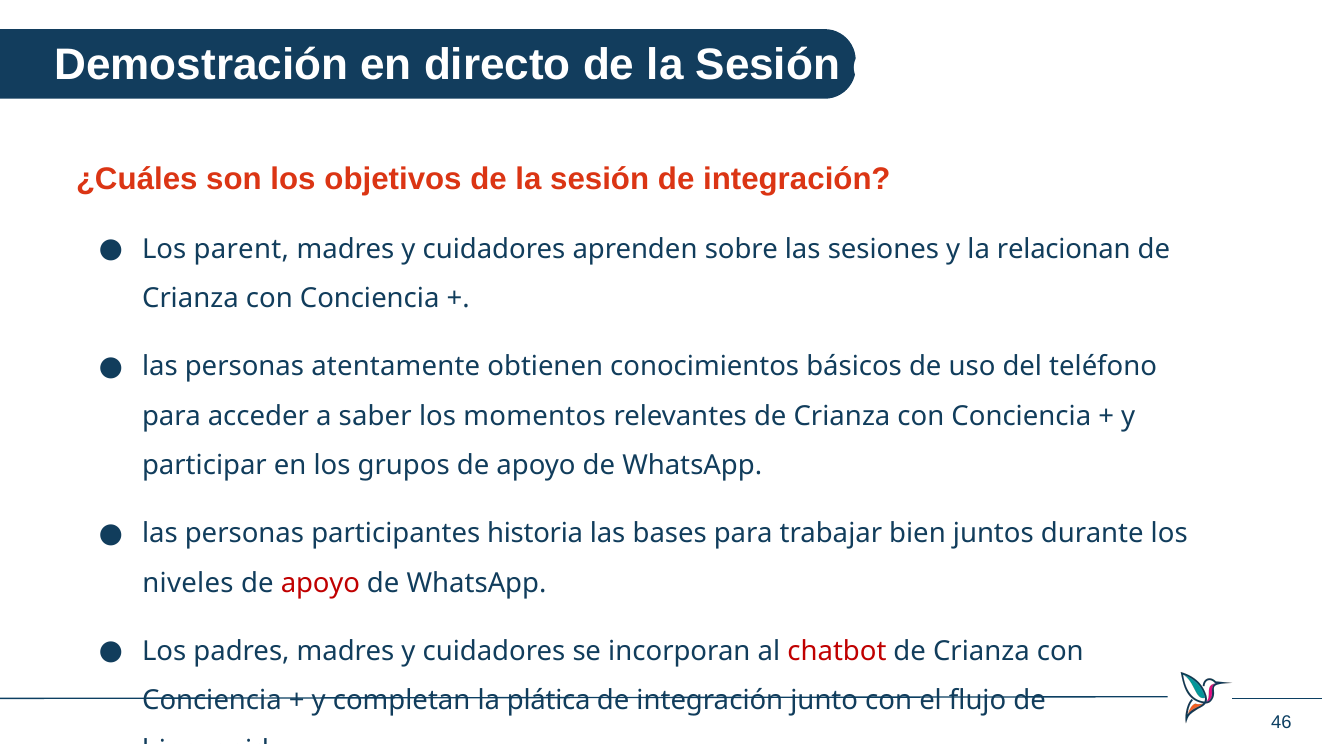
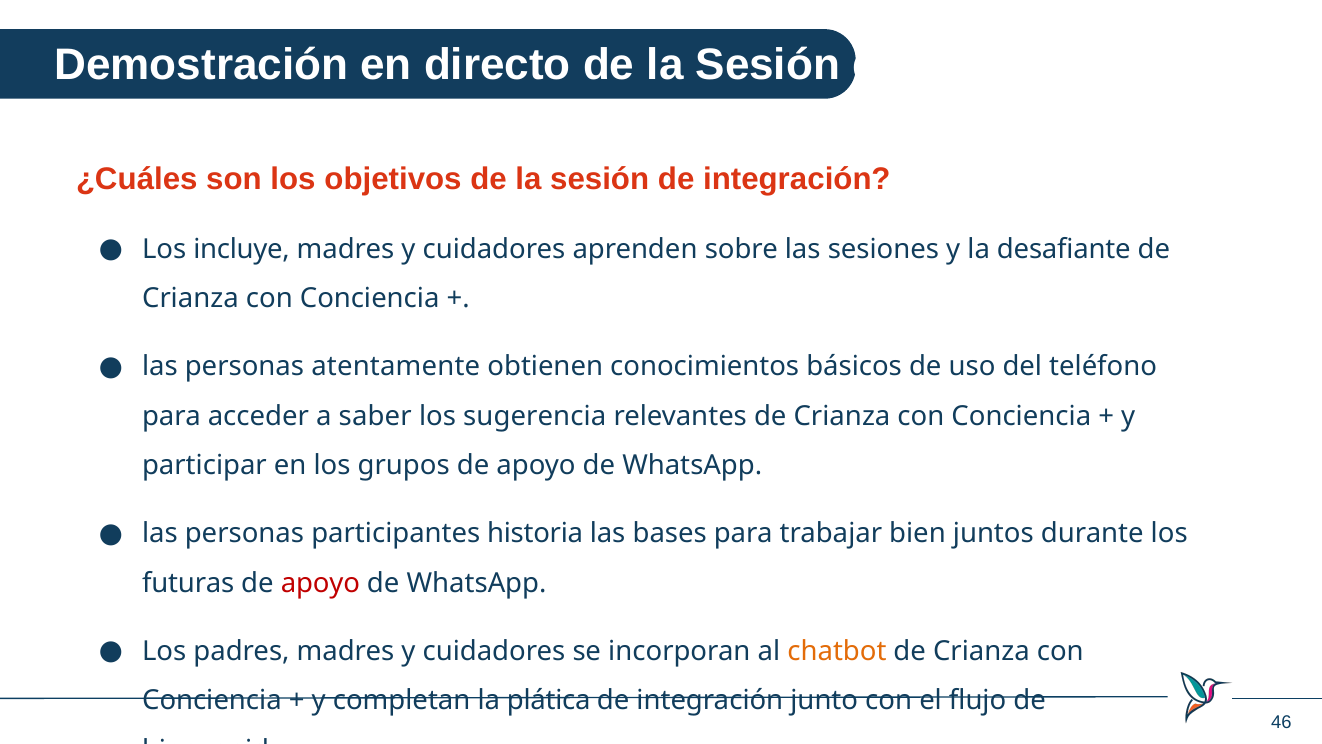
parent: parent -> incluye
relacionan: relacionan -> desafiante
momentos: momentos -> sugerencia
niveles: niveles -> futuras
chatbot colour: red -> orange
